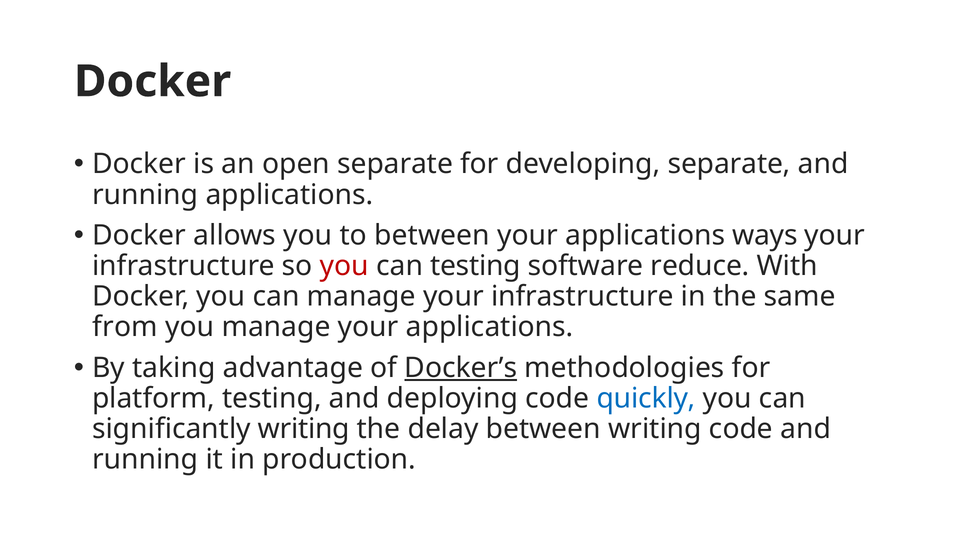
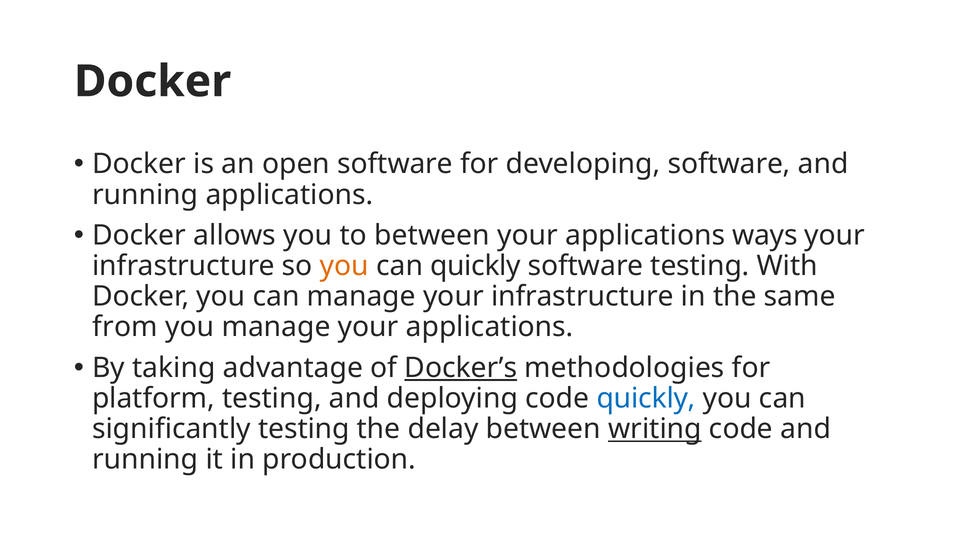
open separate: separate -> software
developing separate: separate -> software
you at (344, 266) colour: red -> orange
can testing: testing -> quickly
software reduce: reduce -> testing
significantly writing: writing -> testing
writing at (655, 429) underline: none -> present
